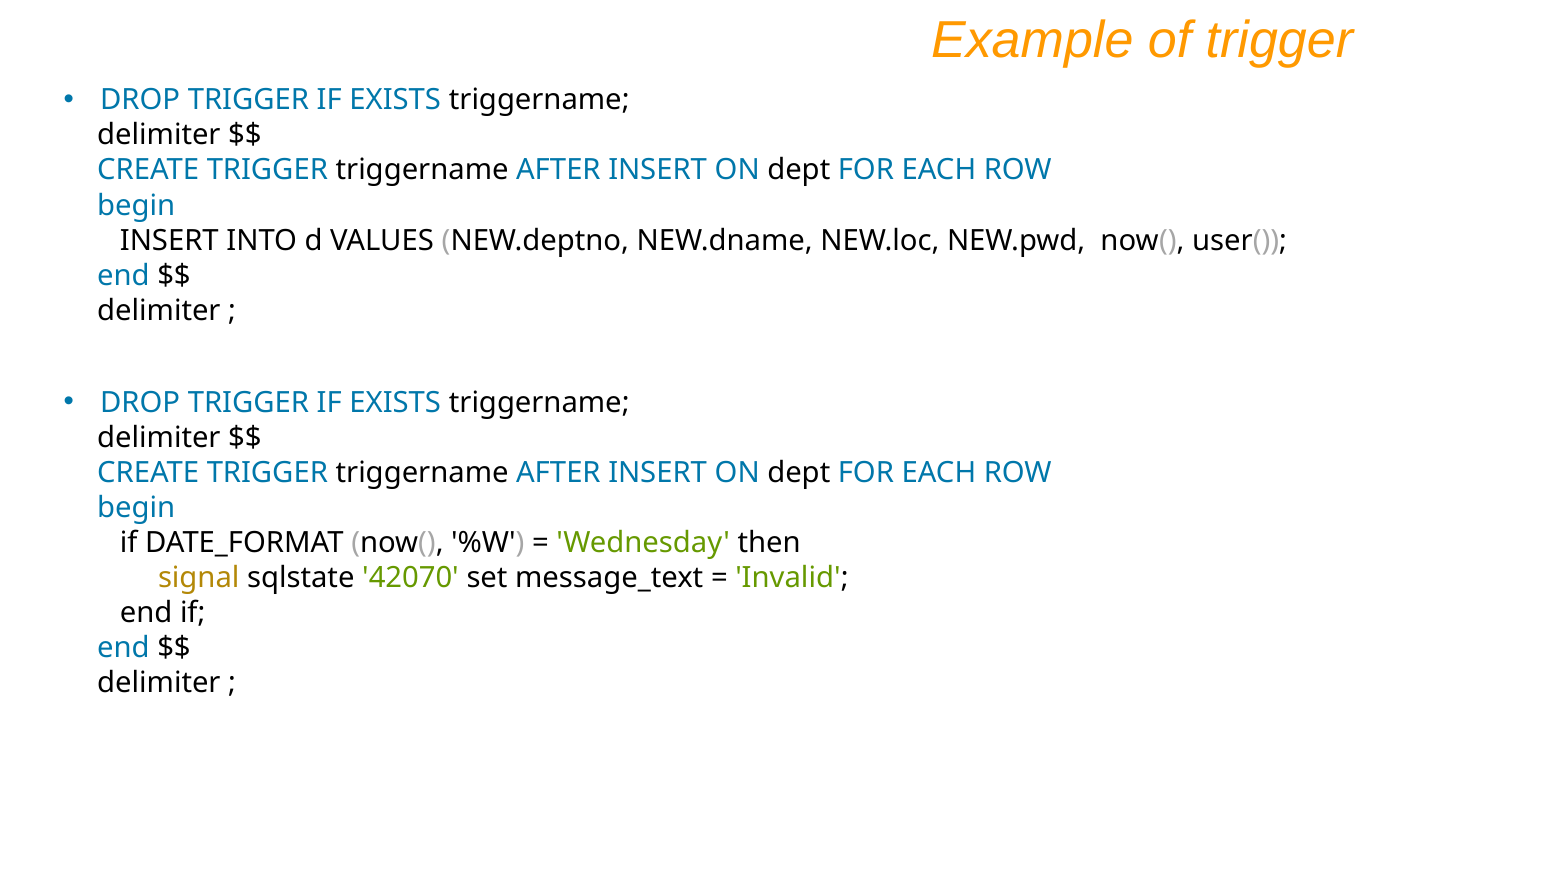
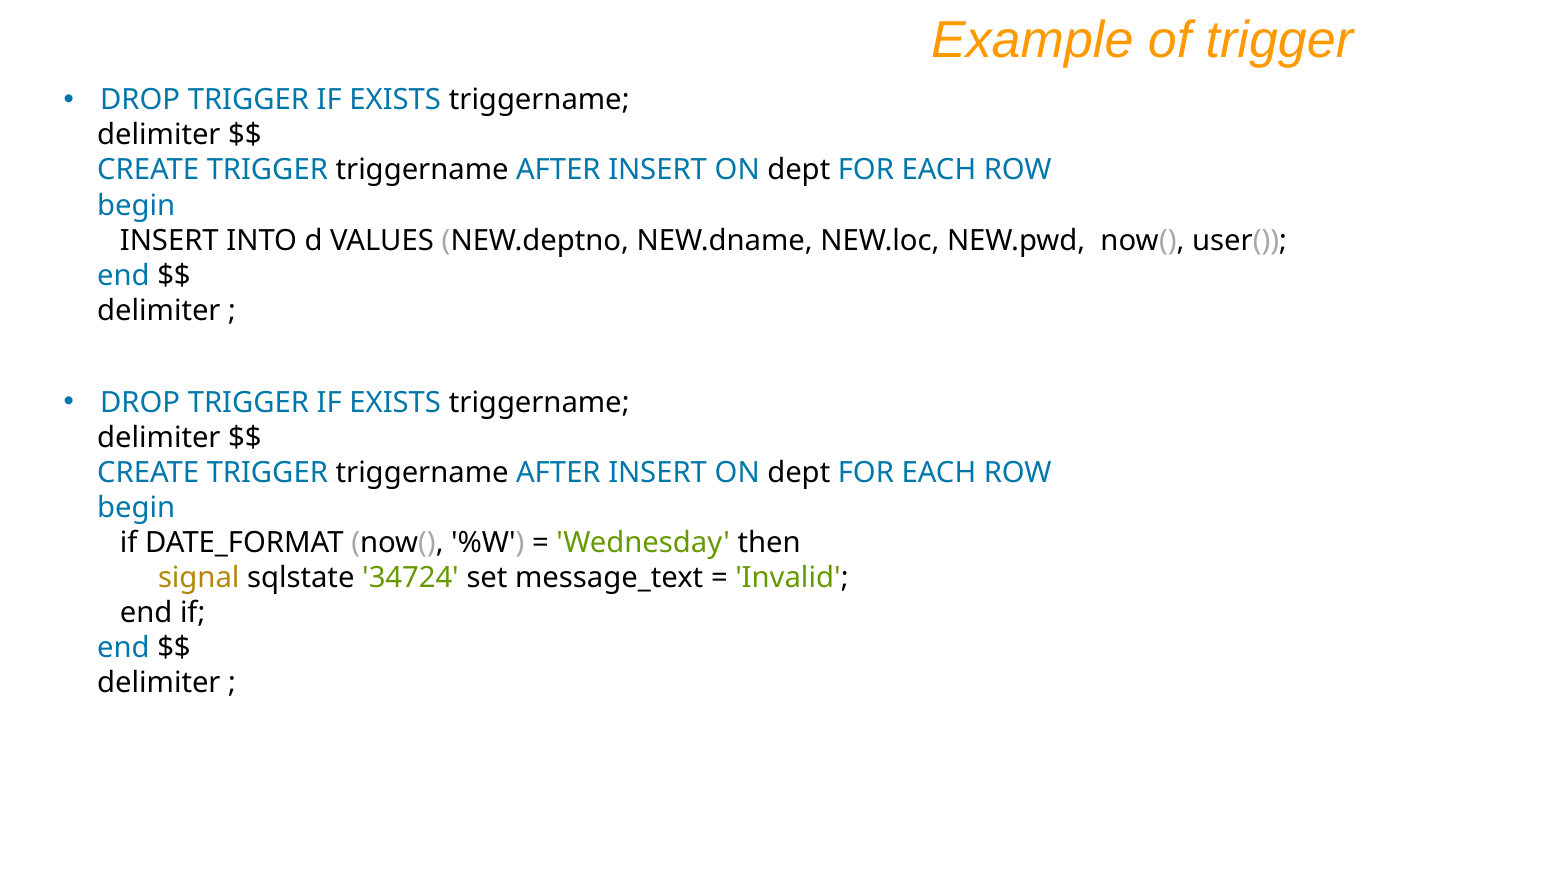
42070: 42070 -> 34724
